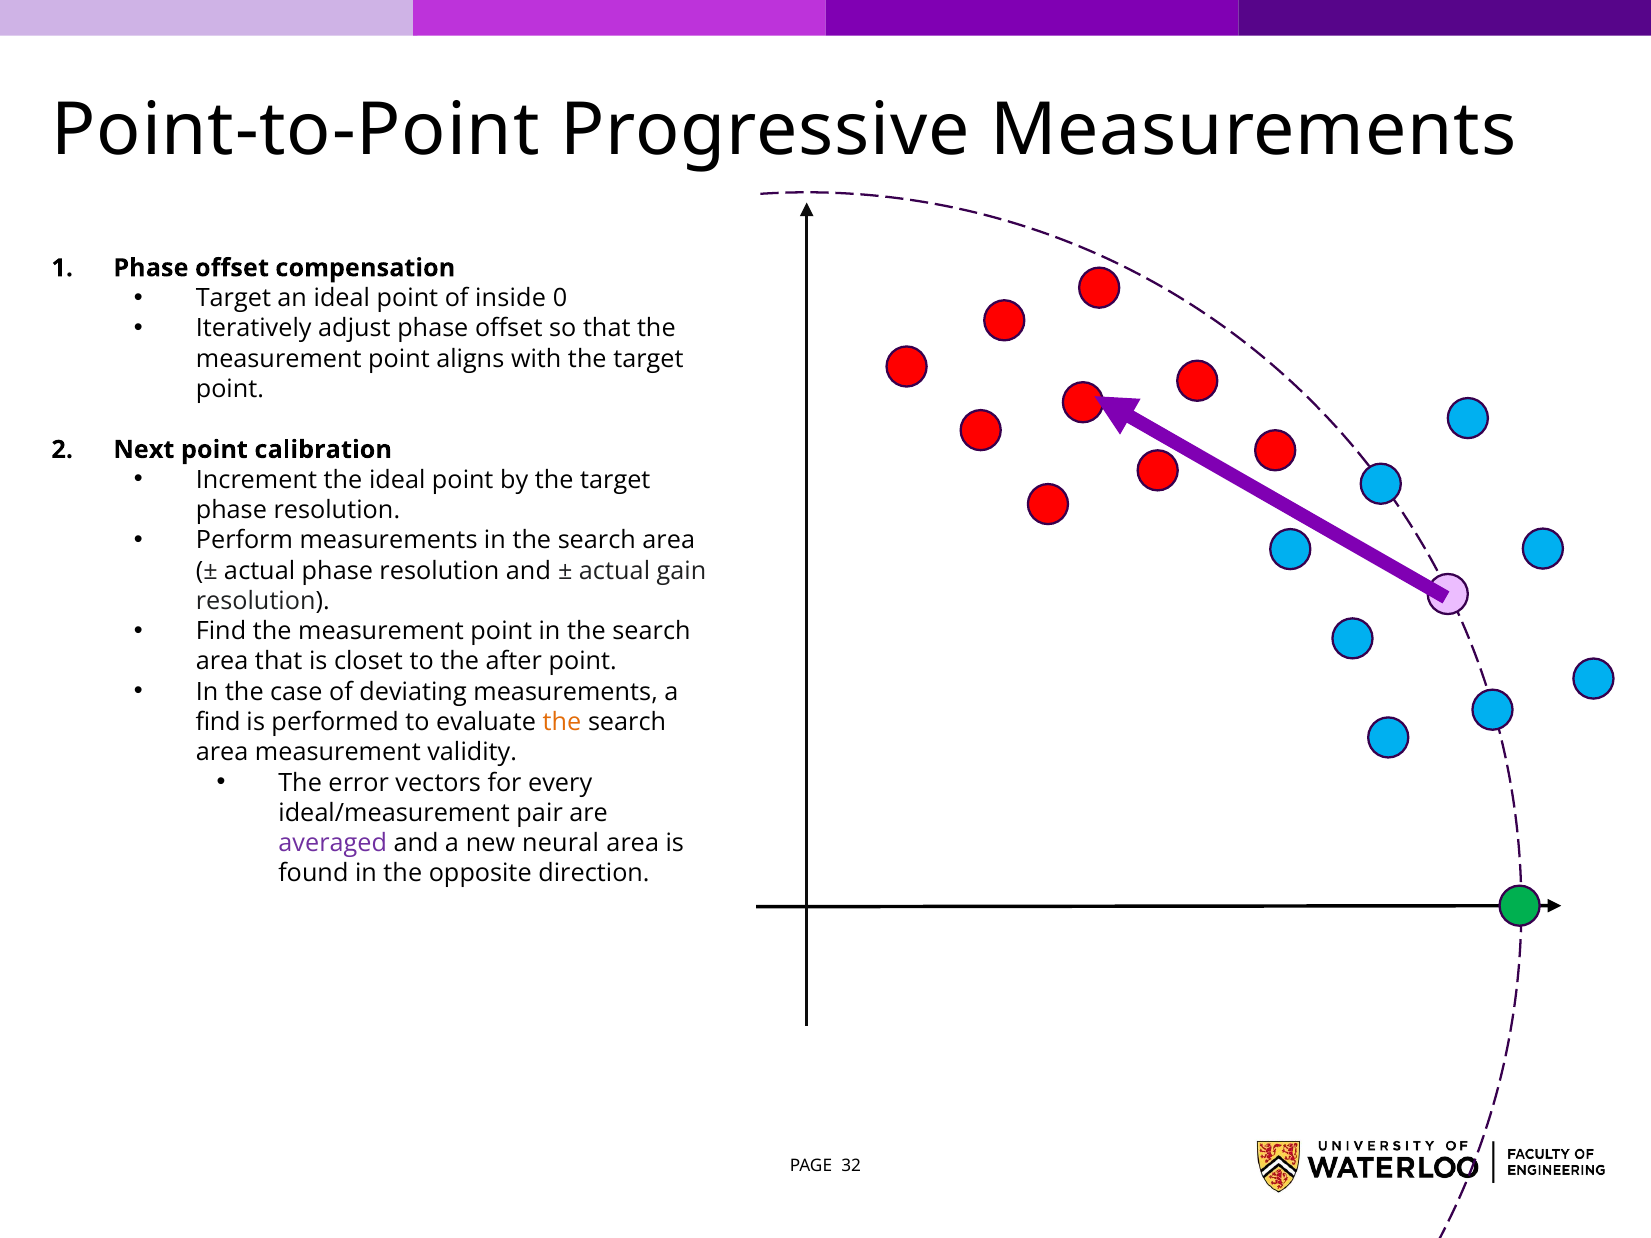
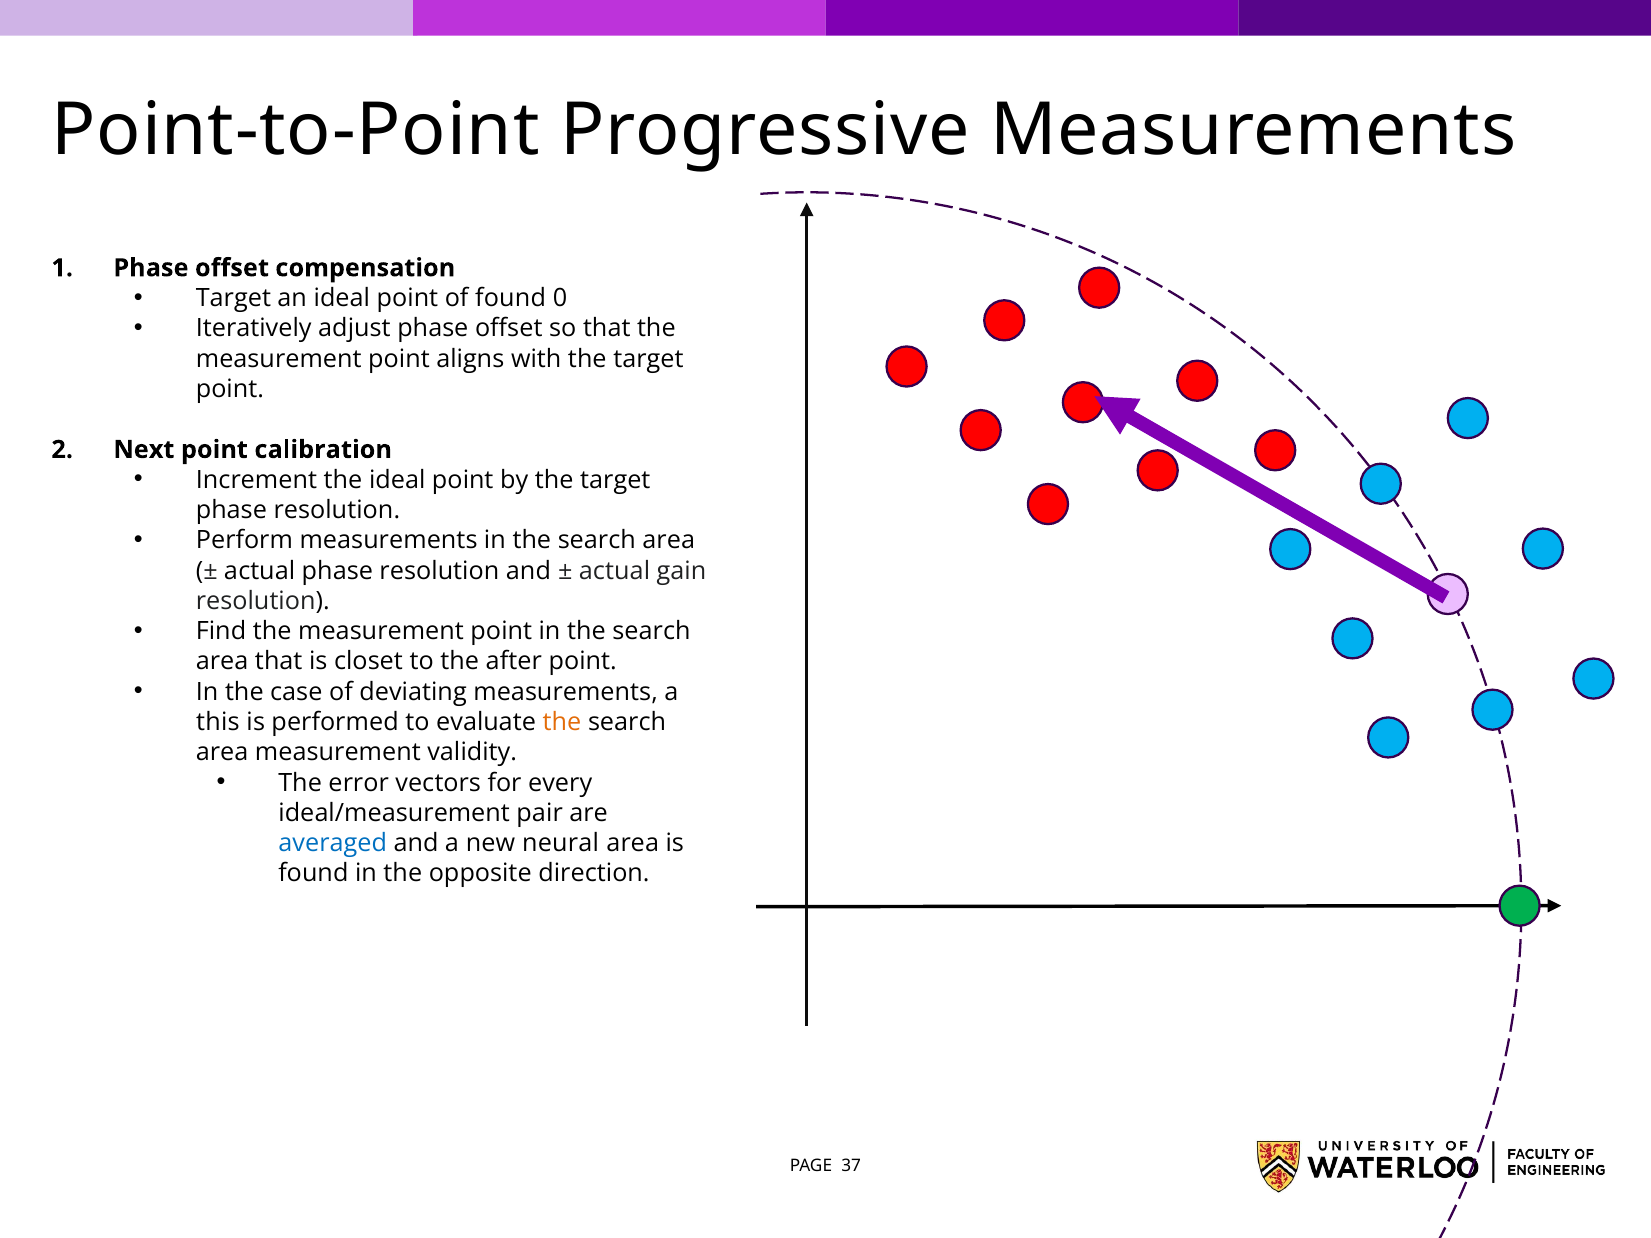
of inside: inside -> found
find at (218, 722): find -> this
averaged colour: purple -> blue
32: 32 -> 37
